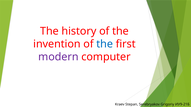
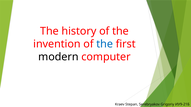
modern colour: purple -> black
